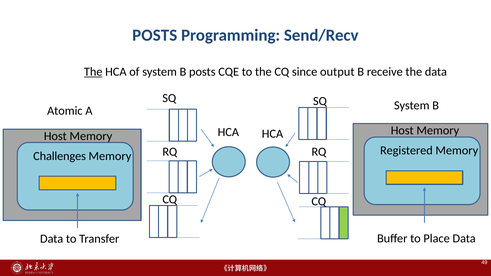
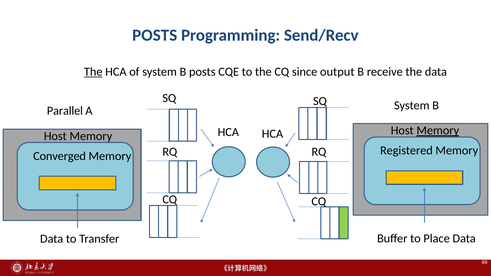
Atomic: Atomic -> Parallel
Memory at (438, 131) underline: none -> present
Challenges: Challenges -> Converged
